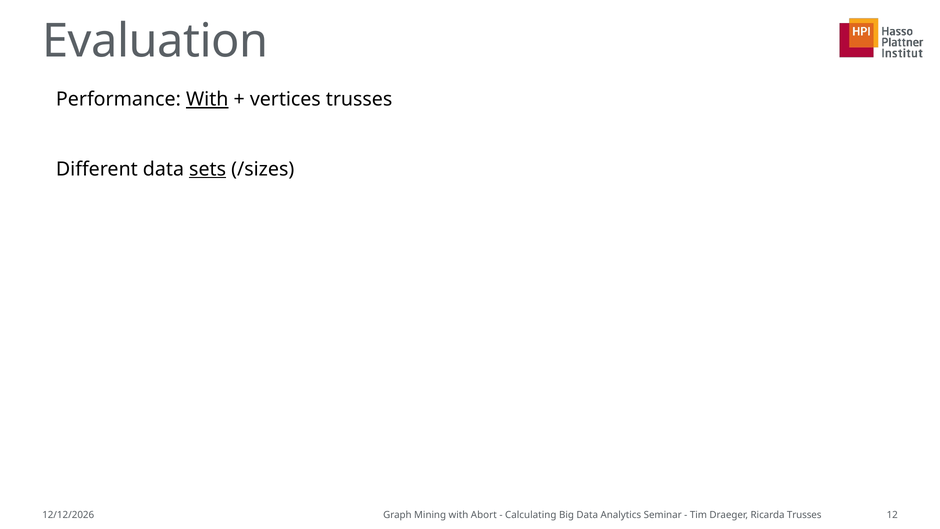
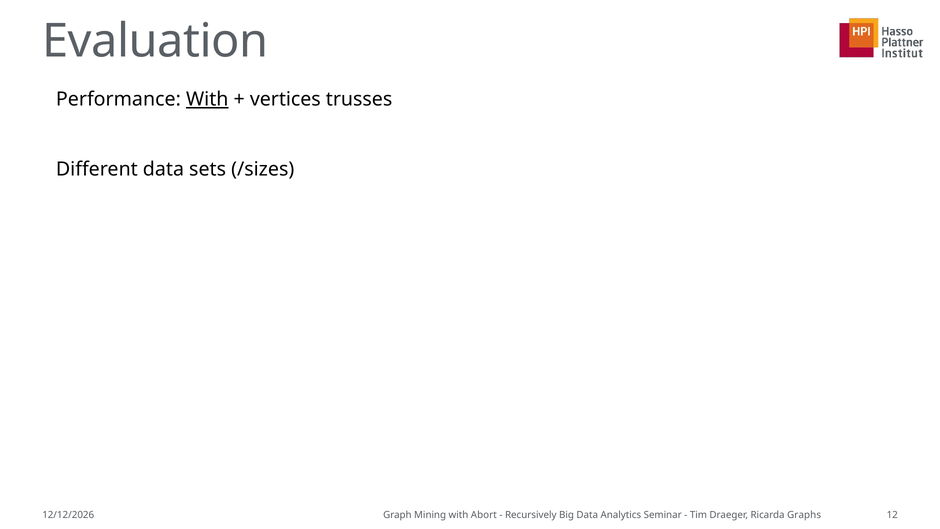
sets underline: present -> none
Calculating: Calculating -> Recursively
Ricarda Trusses: Trusses -> Graphs
